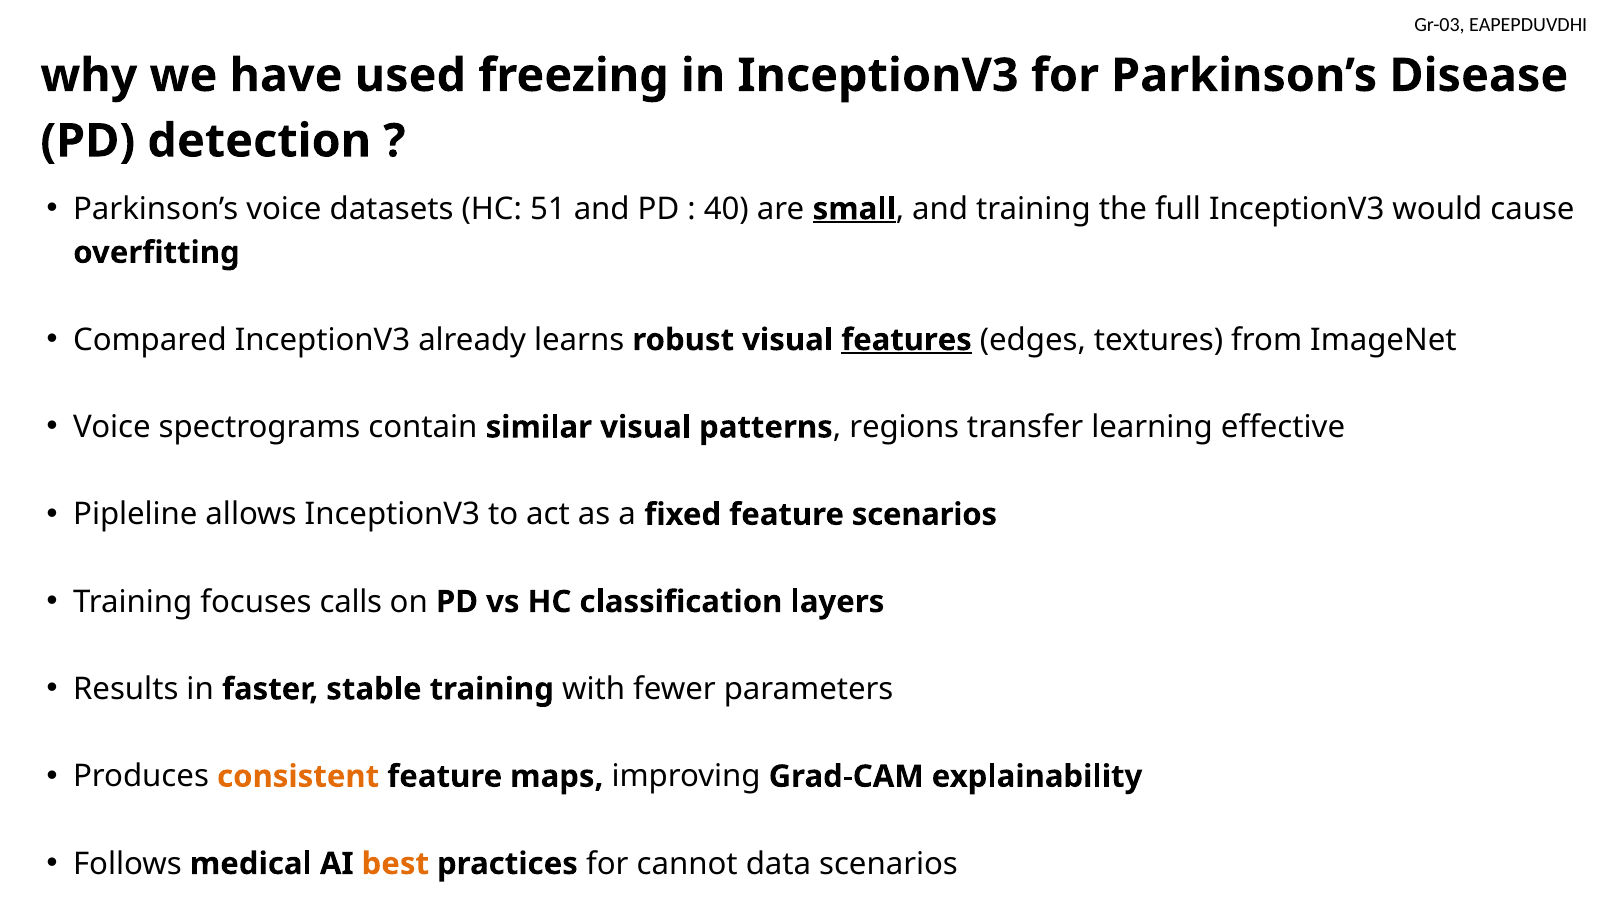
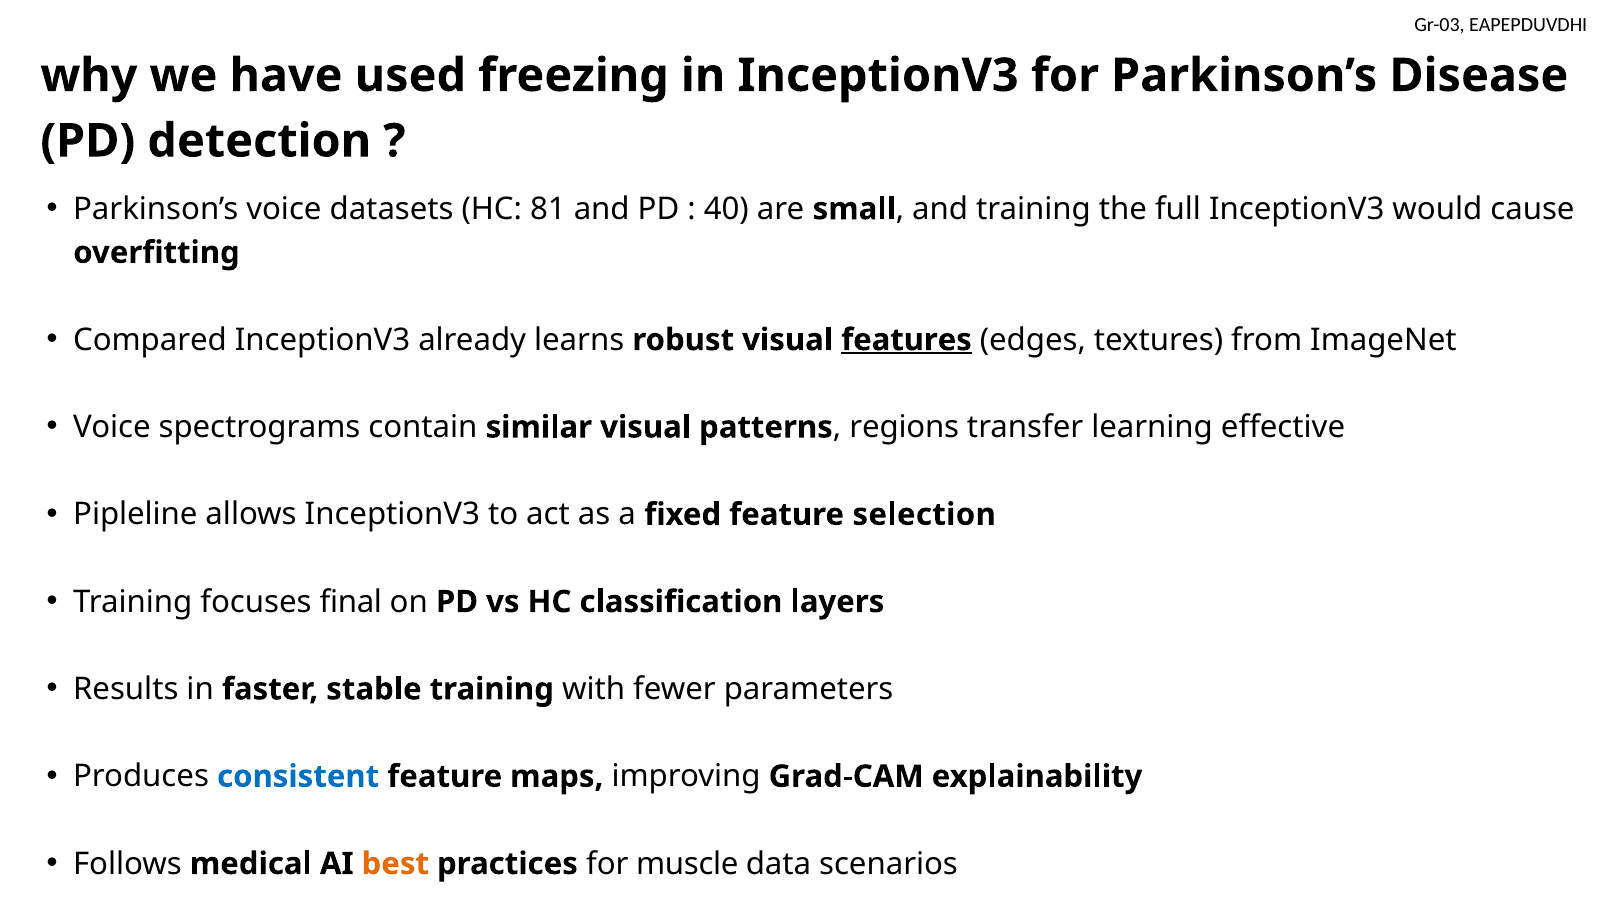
51: 51 -> 81
small underline: present -> none
feature scenarios: scenarios -> selection
calls: calls -> final
consistent colour: orange -> blue
cannot: cannot -> muscle
